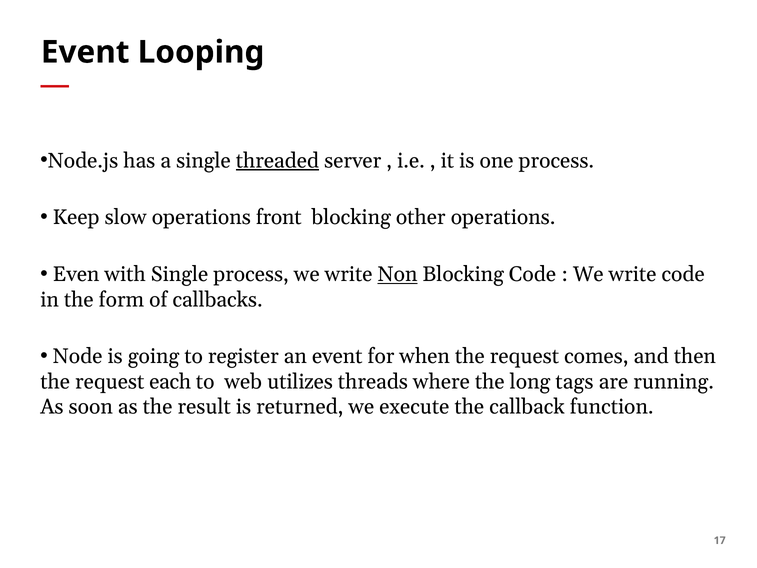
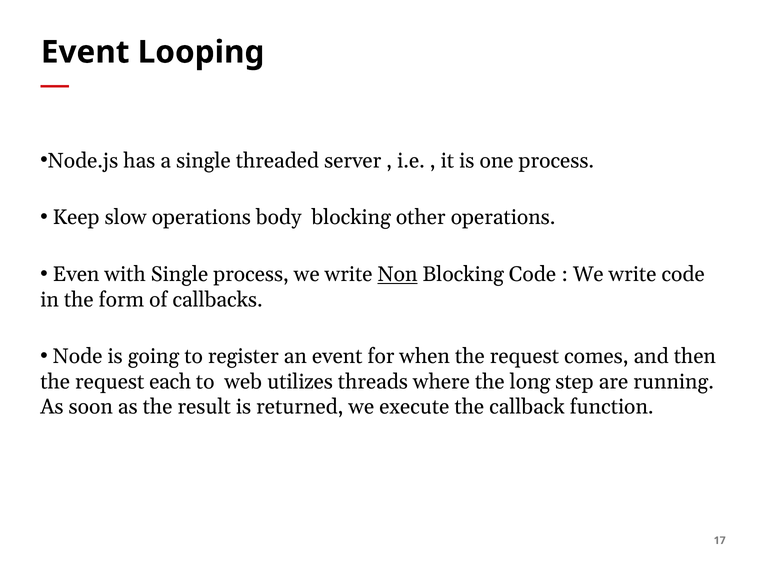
threaded underline: present -> none
front: front -> body
tags: tags -> step
